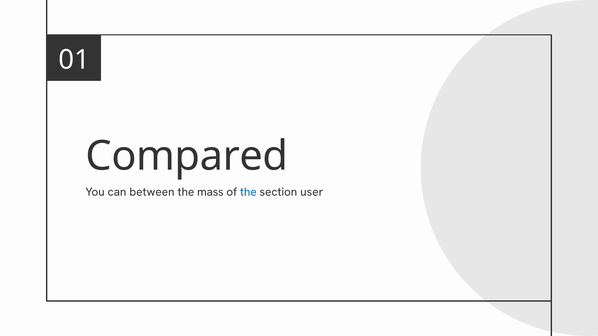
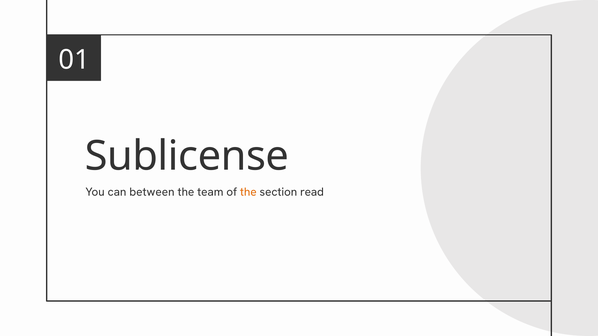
Compared: Compared -> Sublicense
mass: mass -> team
the at (248, 192) colour: blue -> orange
user: user -> read
